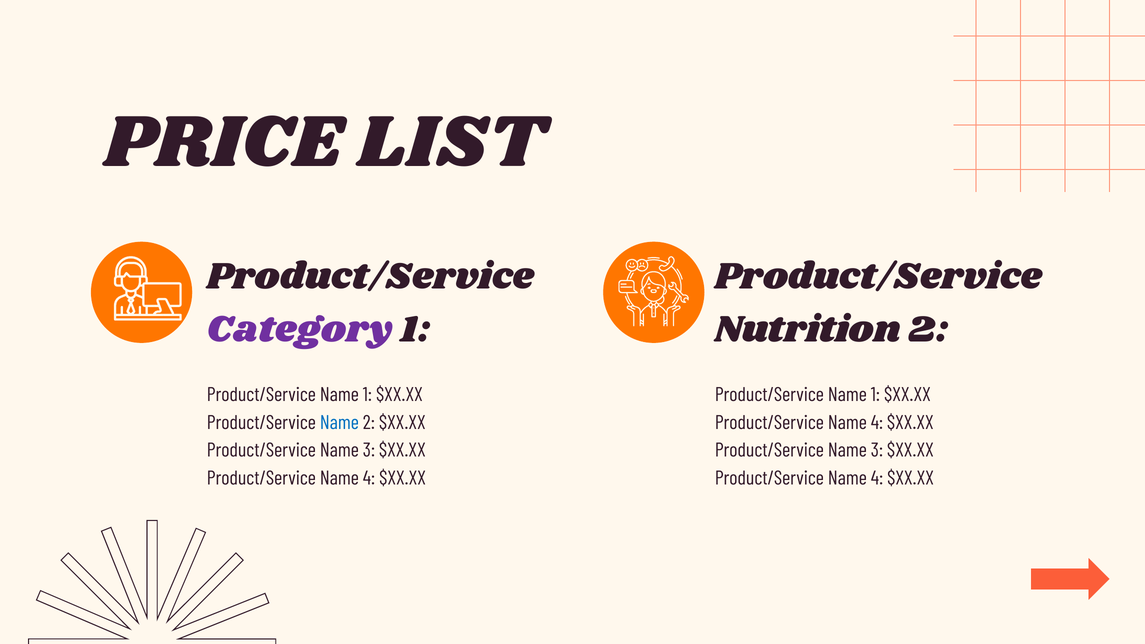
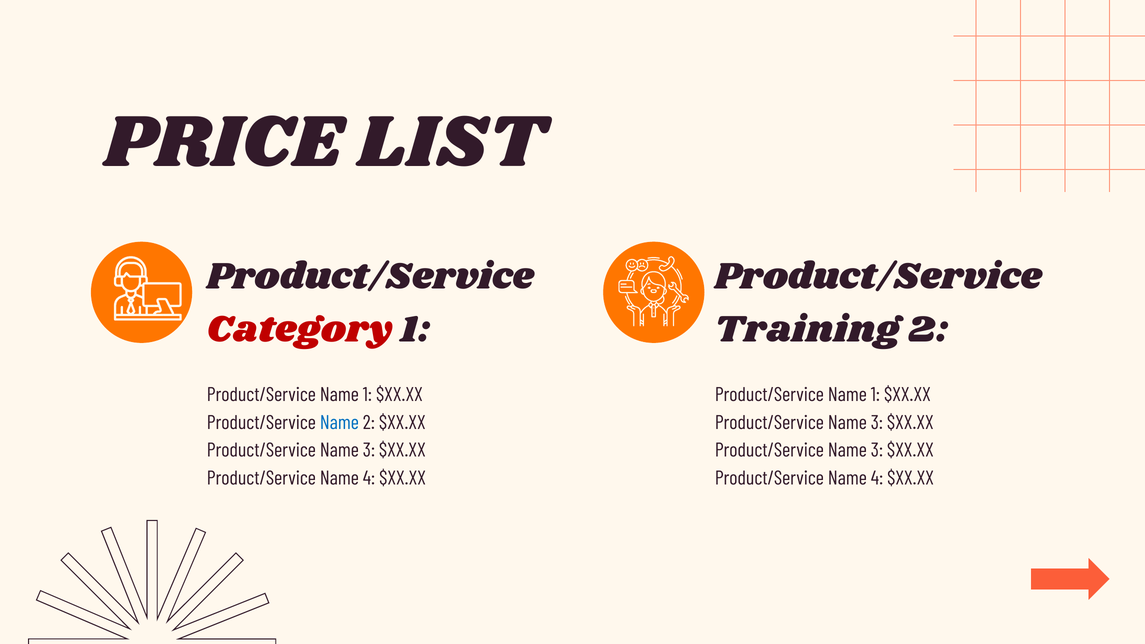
Category colour: purple -> red
Nutrition: Nutrition -> Training
4 at (877, 423): 4 -> 3
